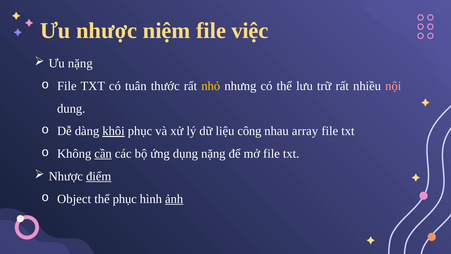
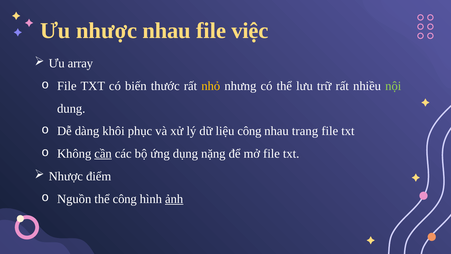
nhược niệm: niệm -> nhau
Ưu nặng: nặng -> array
tuân: tuân -> biến
nội colour: pink -> light green
khôi underline: present -> none
array: array -> trang
điểm underline: present -> none
Object: Object -> Nguồn
thể phục: phục -> công
